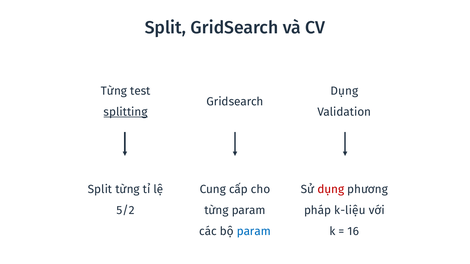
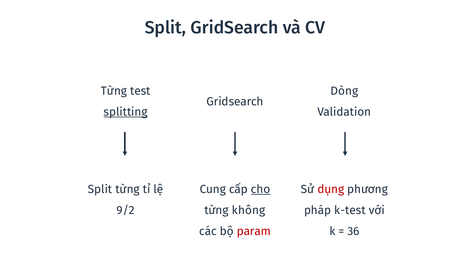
Dụng at (344, 91): Dụng -> Dòng
cho underline: none -> present
5/2: 5/2 -> 9/2
từng param: param -> không
k-liệu: k-liệu -> k-test
param at (254, 232) colour: blue -> red
16: 16 -> 36
